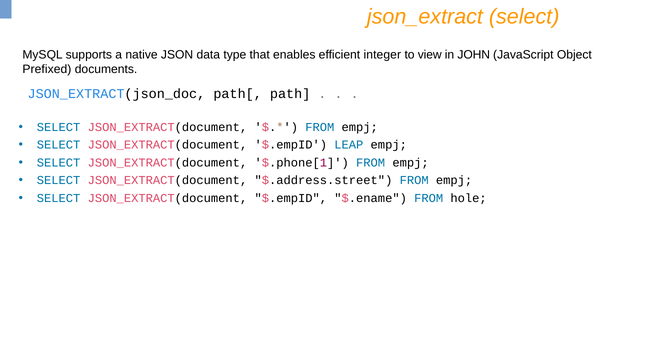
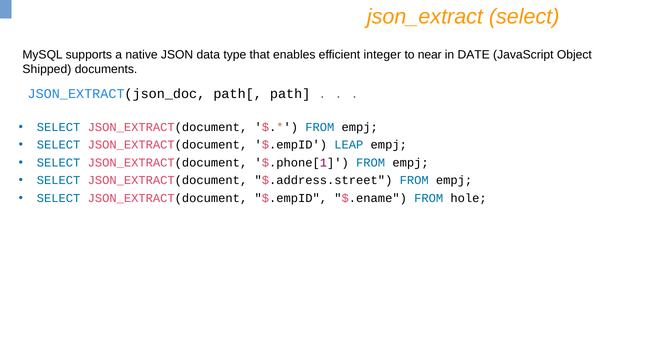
view: view -> near
JOHN: JOHN -> DATE
Prefixed: Prefixed -> Shipped
